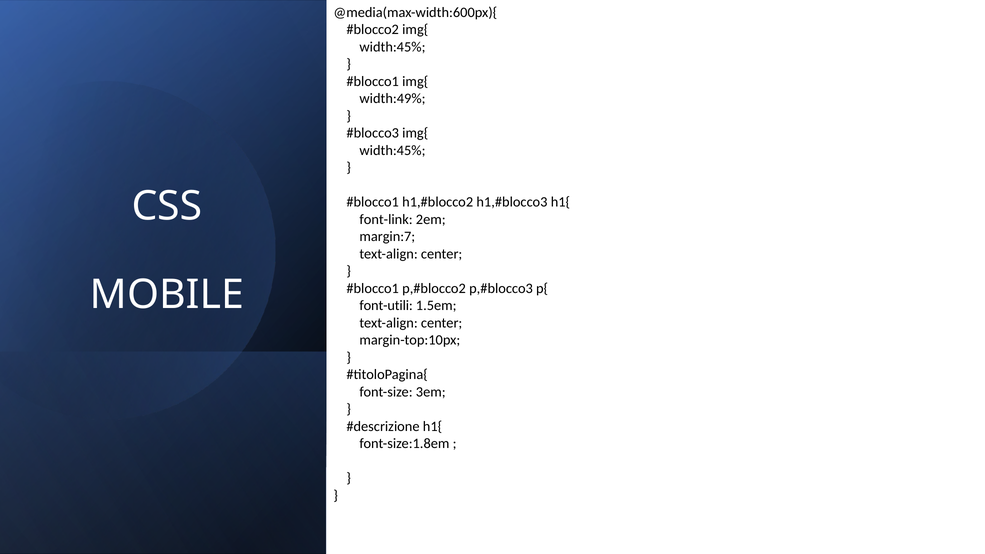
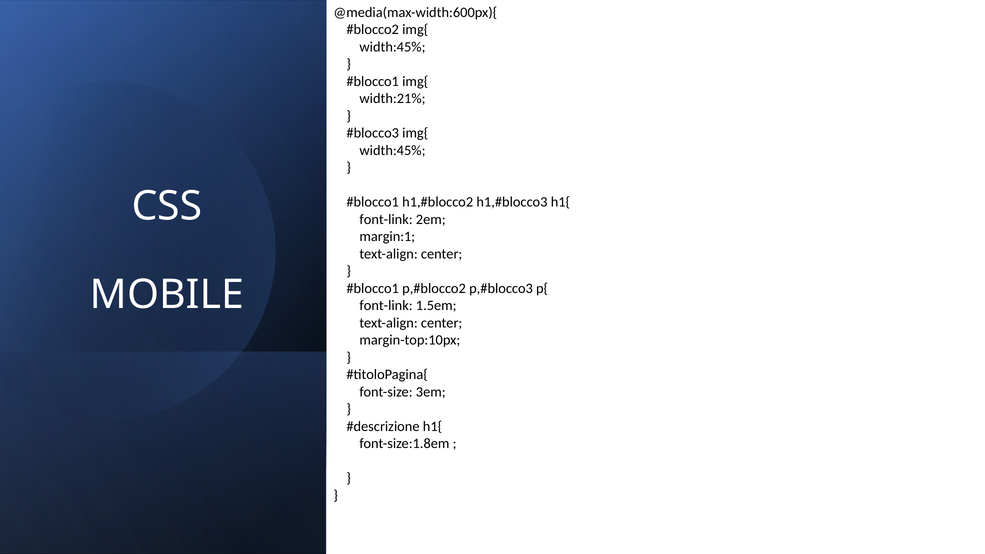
width:49%: width:49% -> width:21%
margin:7: margin:7 -> margin:1
font-utili at (386, 306): font-utili -> font-link
